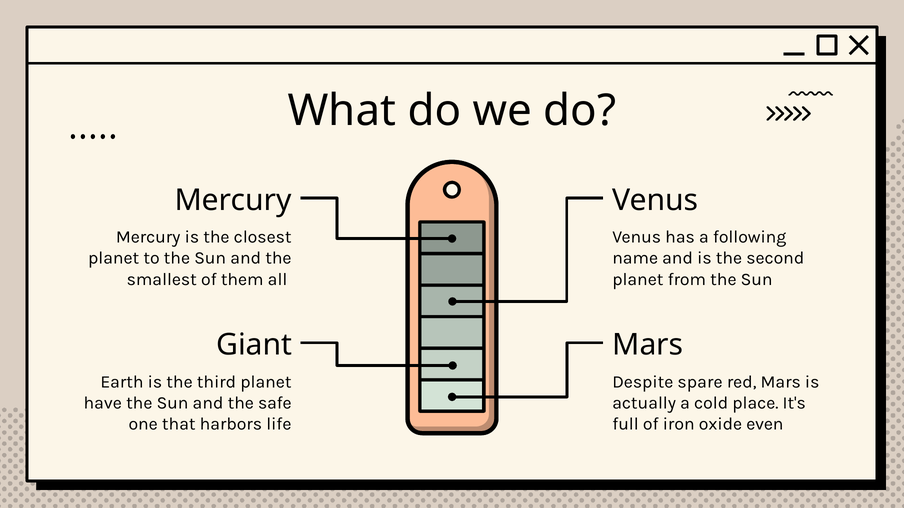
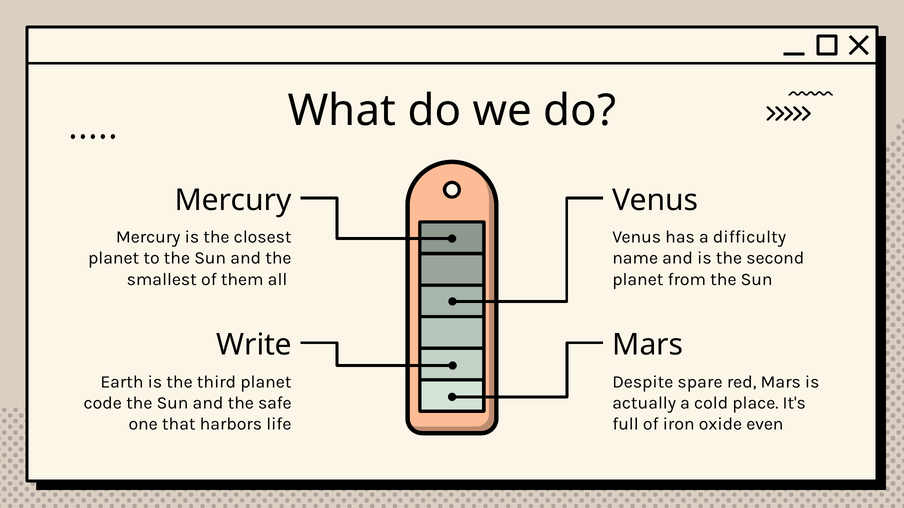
following: following -> difficulty
Giant: Giant -> Write
have: have -> code
